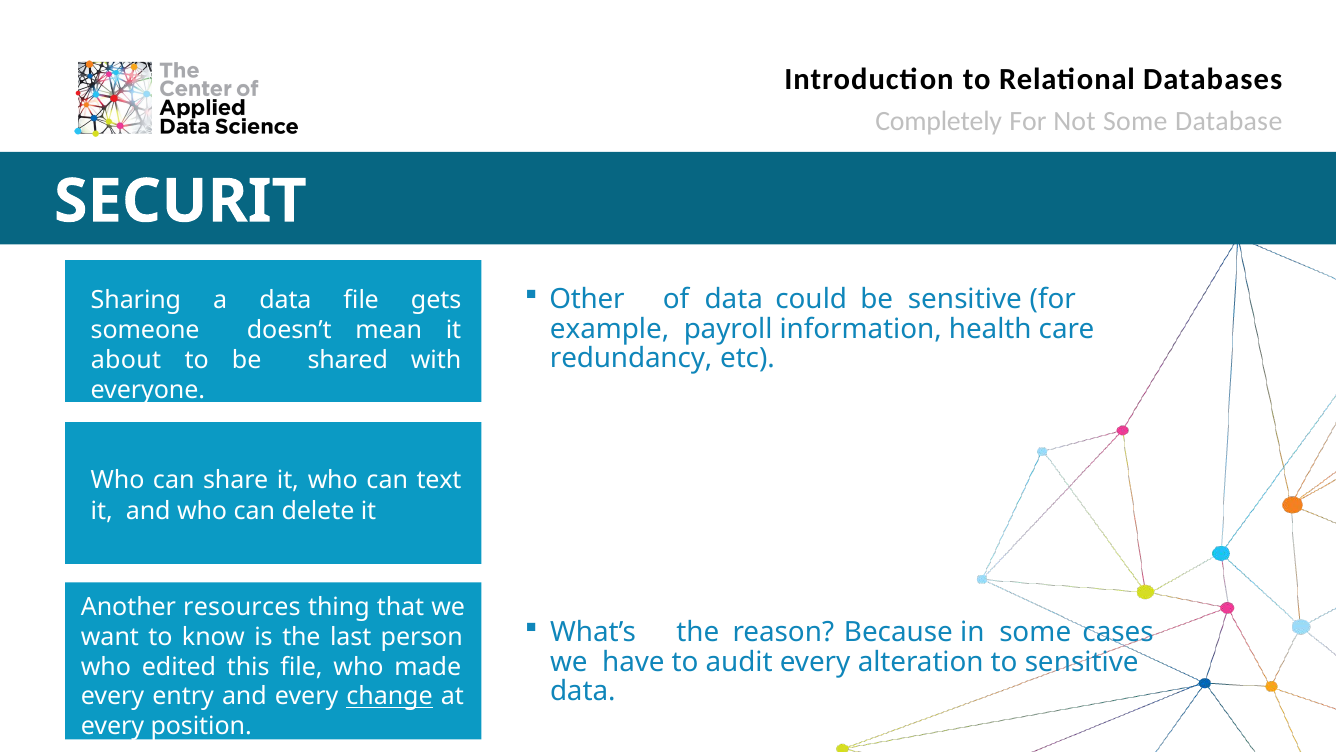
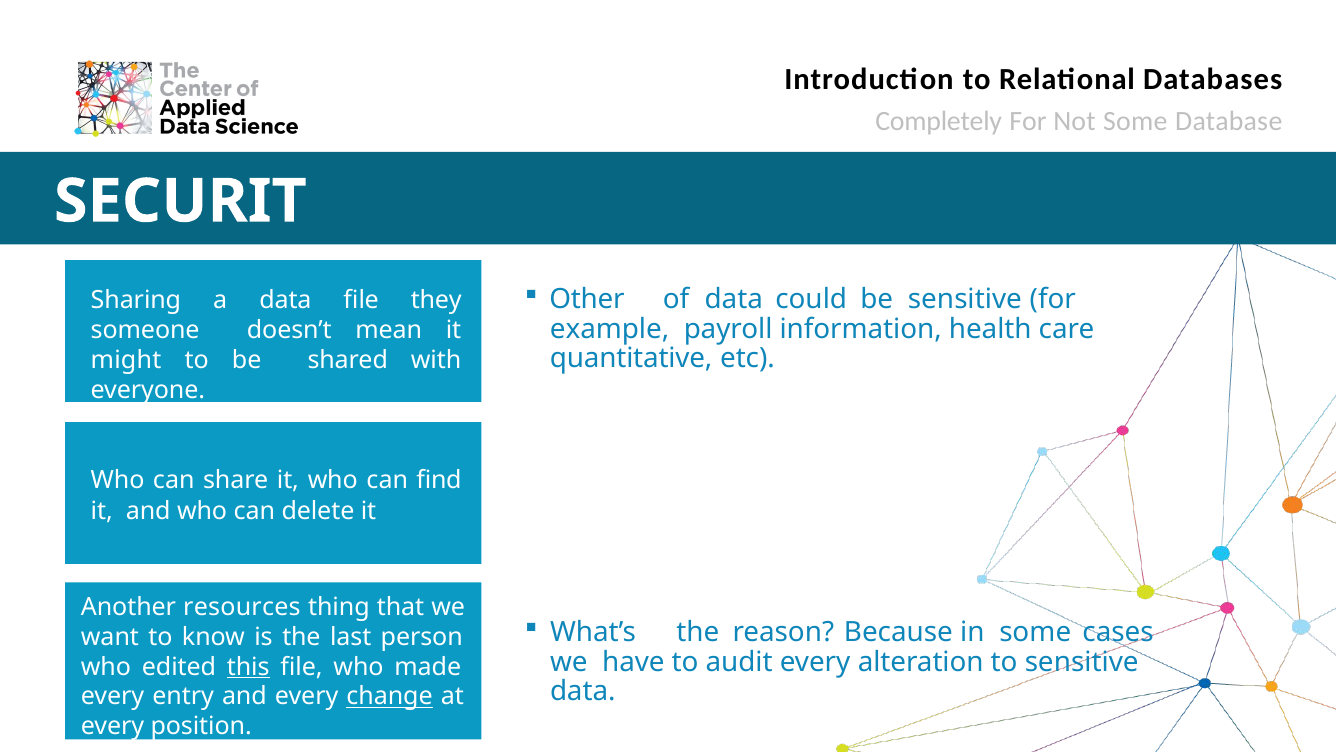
gets: gets -> they
redundancy: redundancy -> quantitative
about: about -> might
text: text -> find
this underline: none -> present
